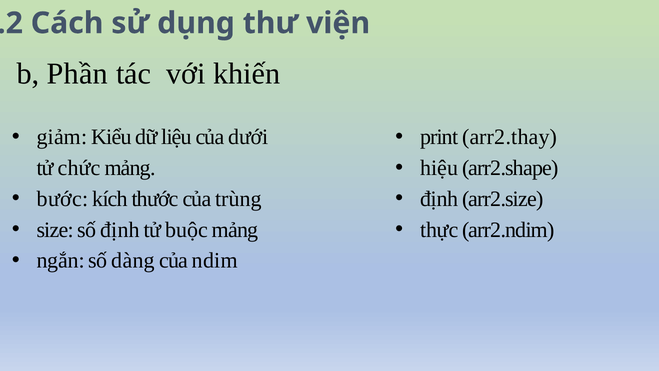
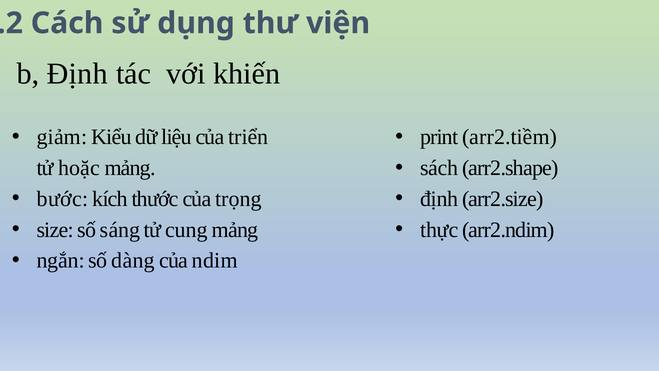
b Phần: Phần -> Định
dưới: dưới -> triển
arr2.thay: arr2.thay -> arr2.tiềm
hiệu: hiệu -> sách
chức: chức -> hoặc
trùng: trùng -> trọng
số định: định -> sáng
buộc: buộc -> cung
